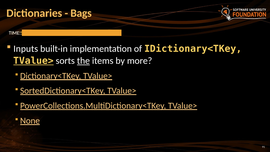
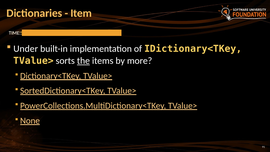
Bags: Bags -> Item
Inputs: Inputs -> Under
TValue> at (33, 61) underline: present -> none
